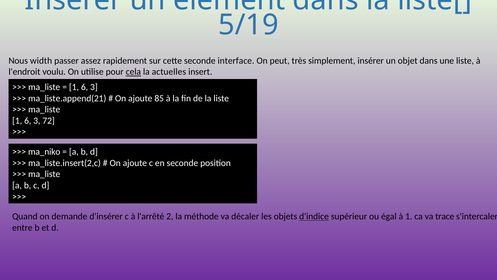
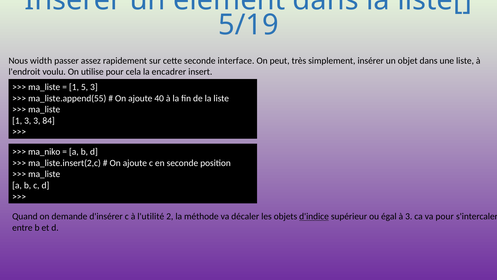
cela underline: present -> none
actuelles: actuelles -> encadrer
6 at (85, 87): 6 -> 5
ma_liste.append(21: ma_liste.append(21 -> ma_liste.append(55
85: 85 -> 40
6 at (28, 121): 6 -> 3
72: 72 -> 84
l'arrêté: l'arrêté -> l'utilité
à 1: 1 -> 3
va trace: trace -> pour
